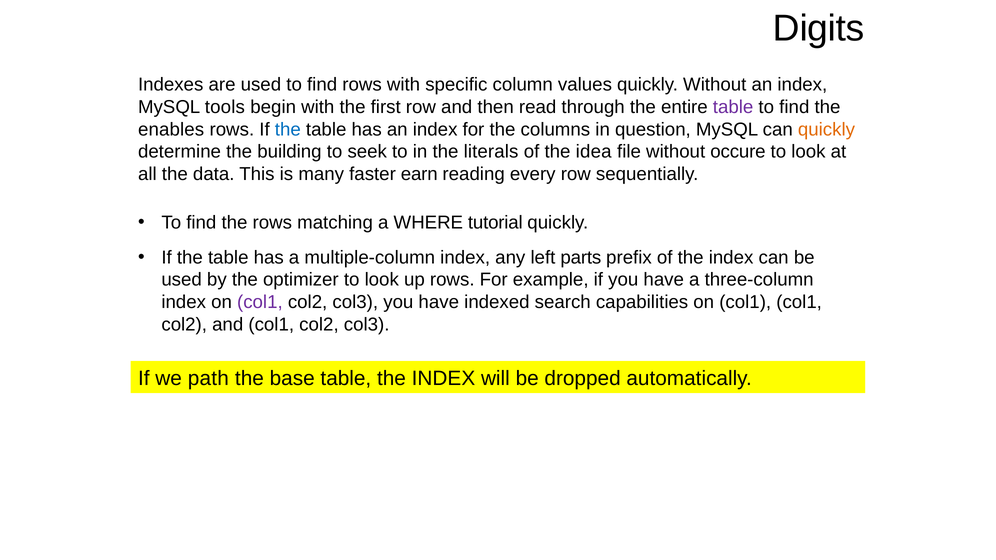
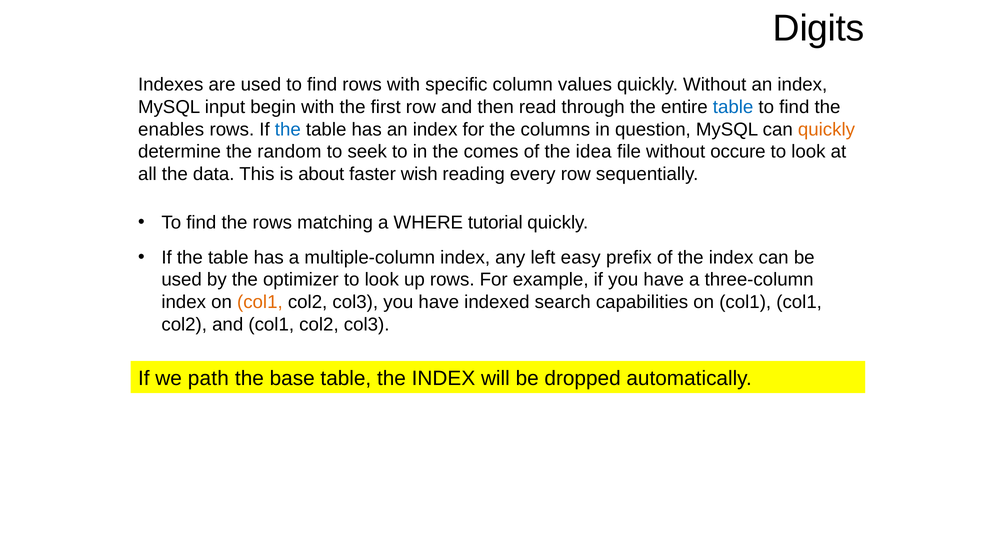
tools: tools -> input
table at (733, 107) colour: purple -> blue
building: building -> random
literals: literals -> comes
many: many -> about
earn: earn -> wish
parts: parts -> easy
col1 at (260, 302) colour: purple -> orange
